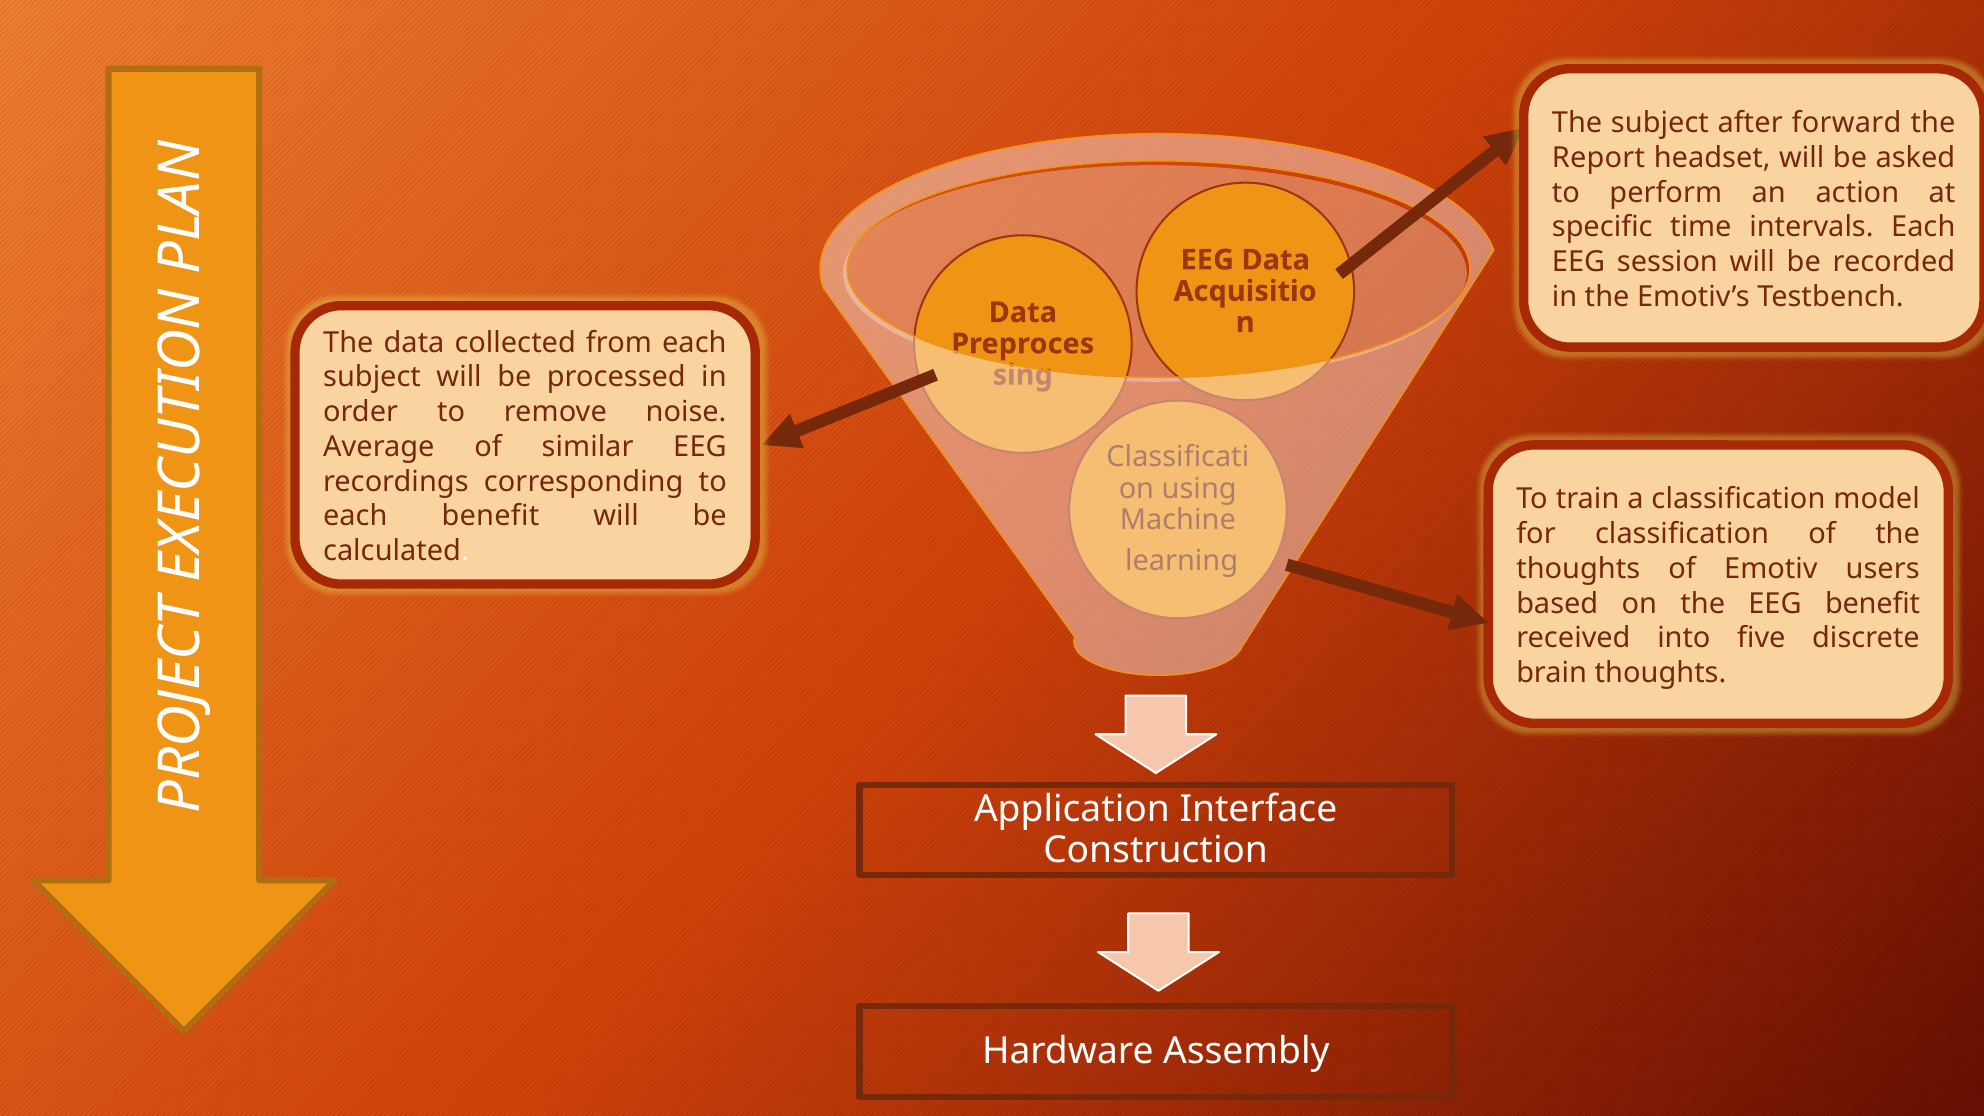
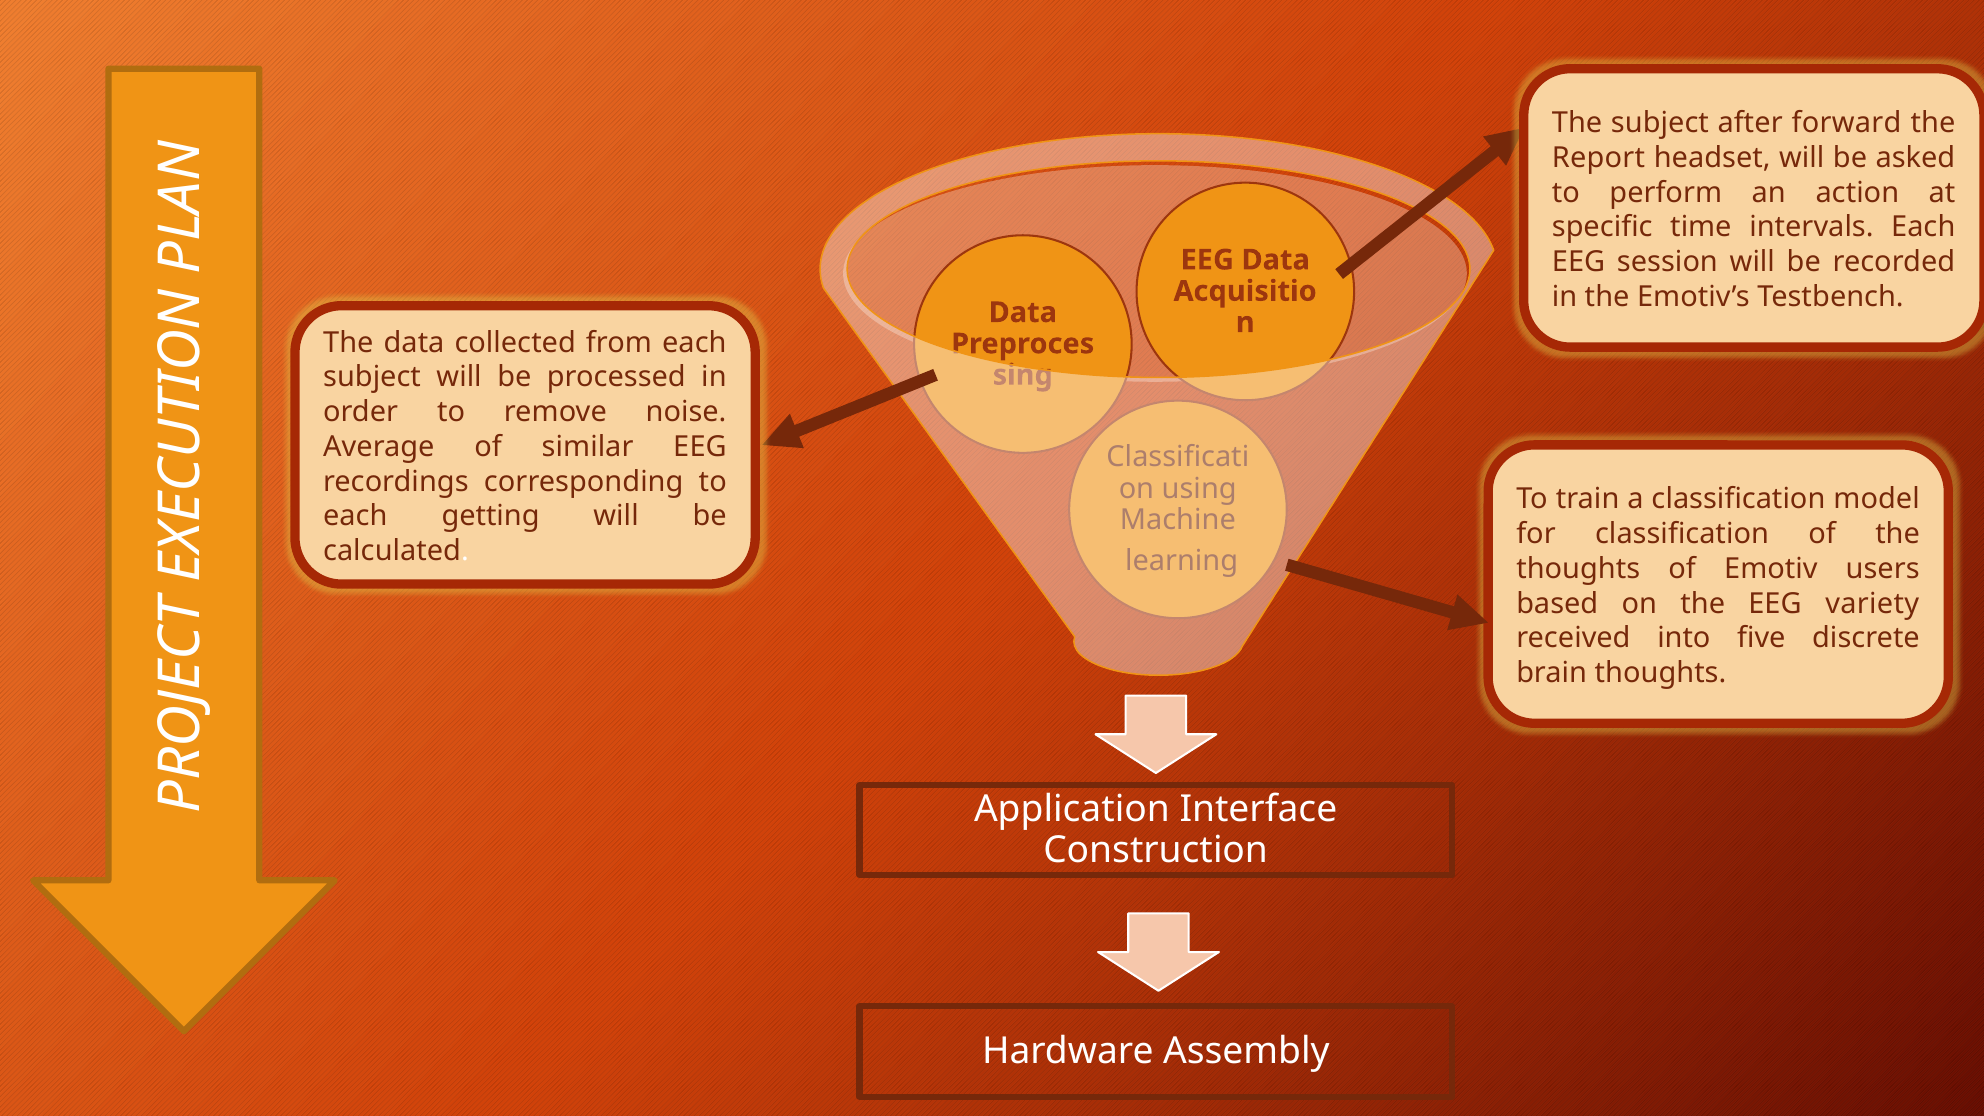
benefit at (490, 516): benefit -> getting
EEG benefit: benefit -> variety
